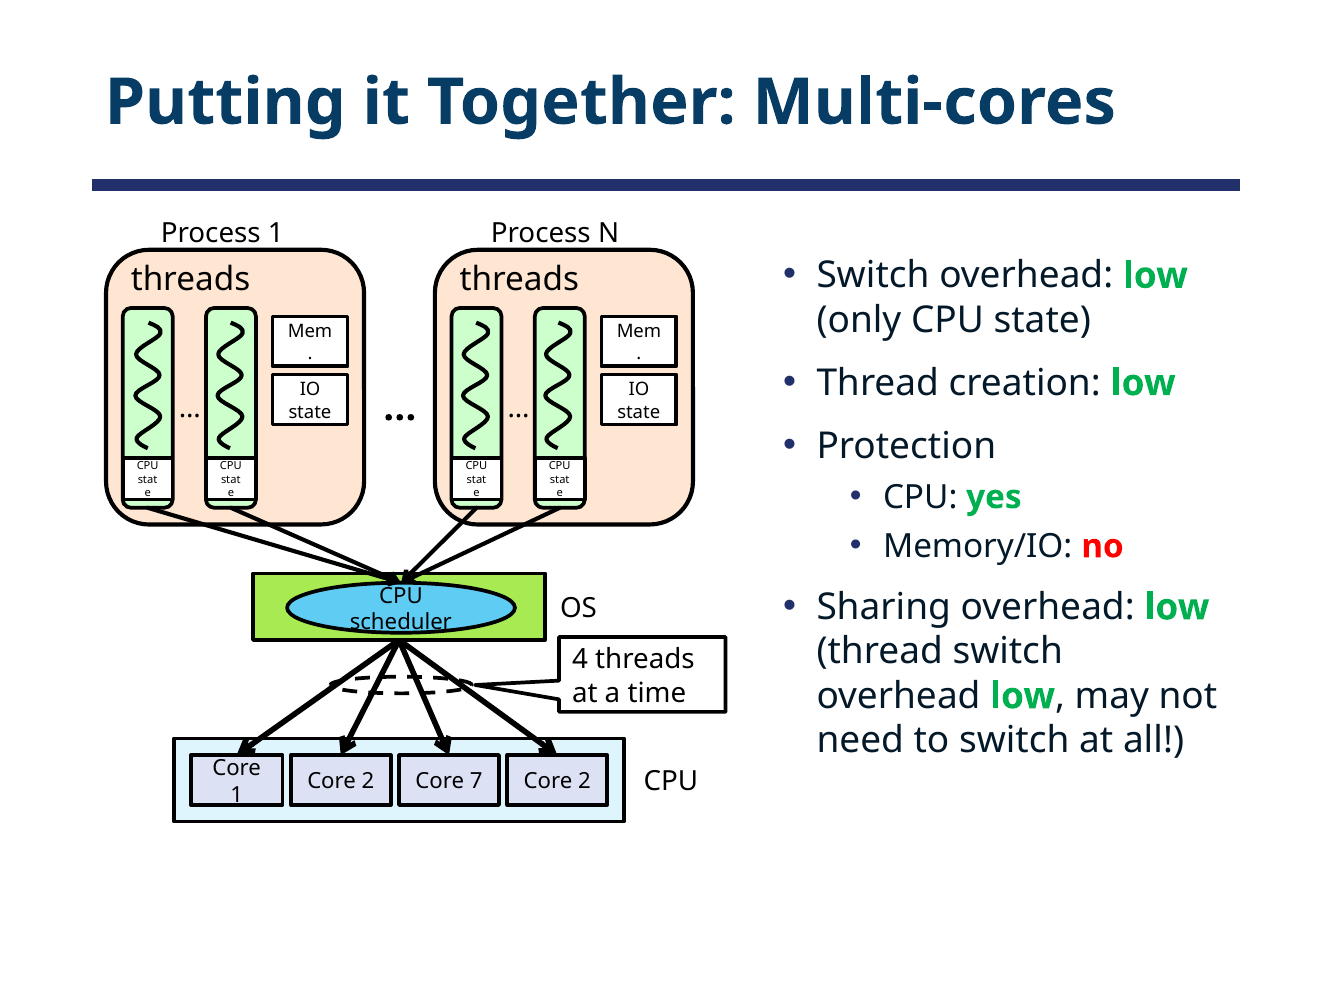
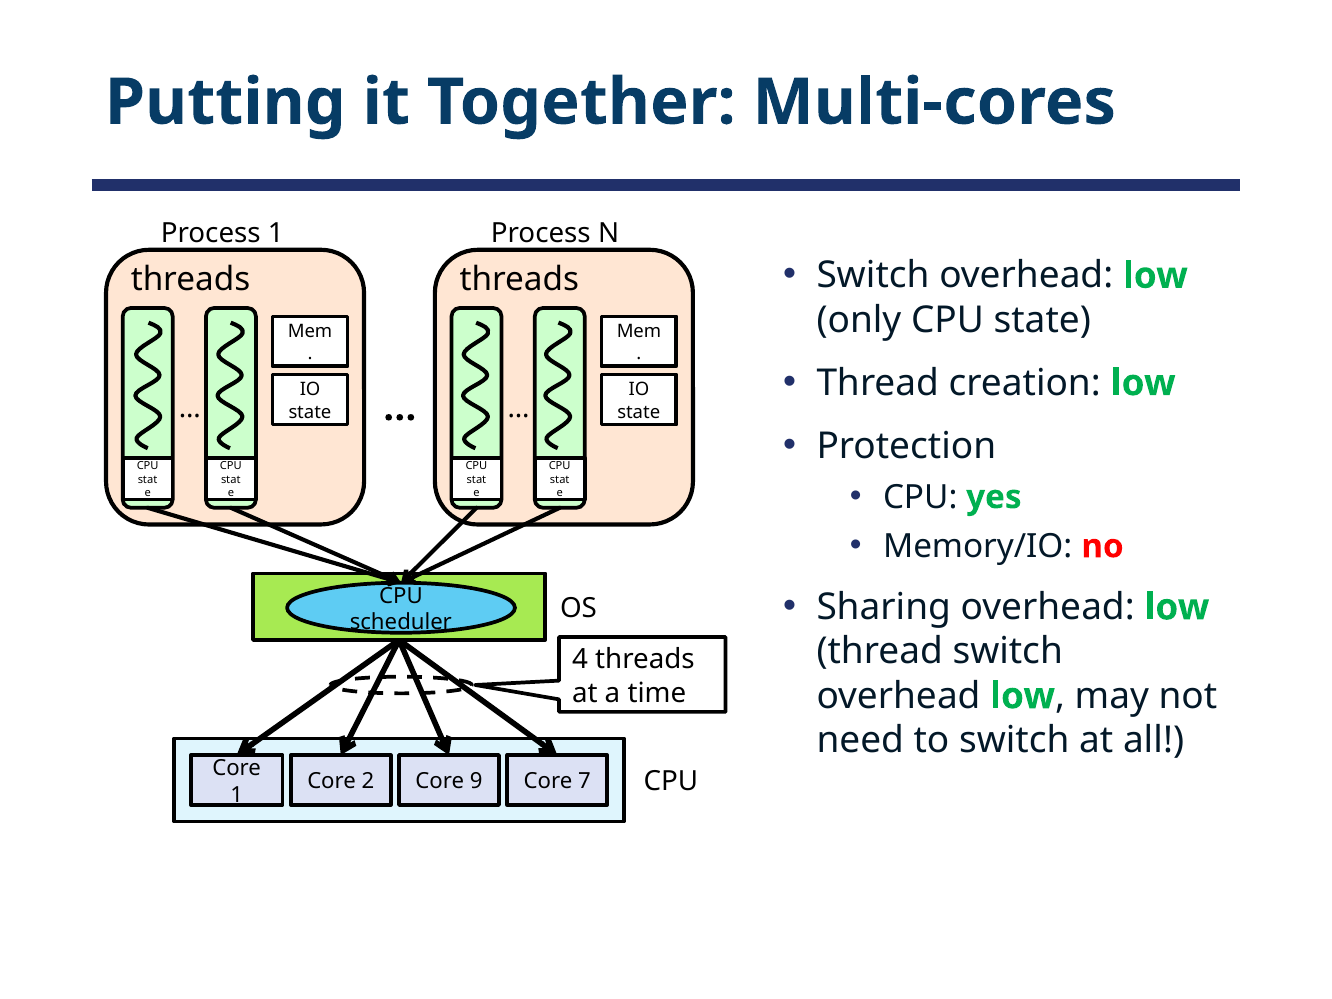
7: 7 -> 9
2 at (584, 782): 2 -> 7
